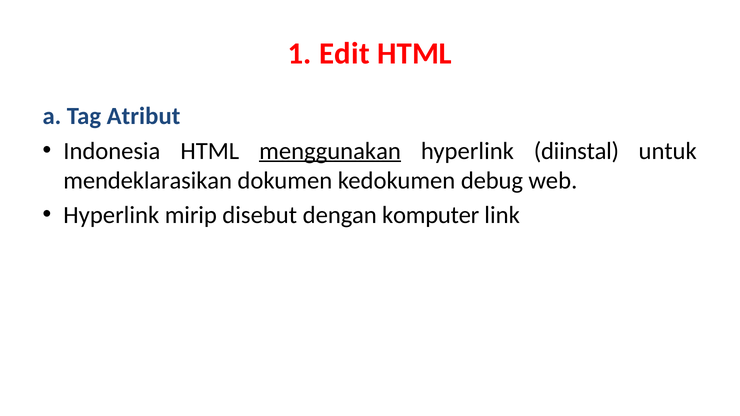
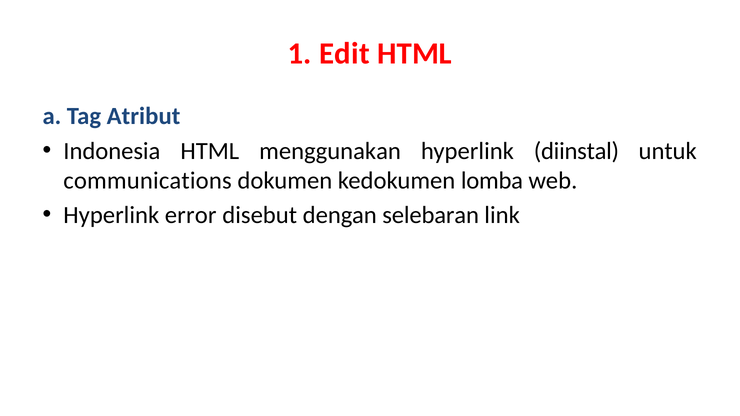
menggunakan underline: present -> none
mendeklarasikan: mendeklarasikan -> communications
debug: debug -> lomba
mirip: mirip -> error
komputer: komputer -> selebaran
